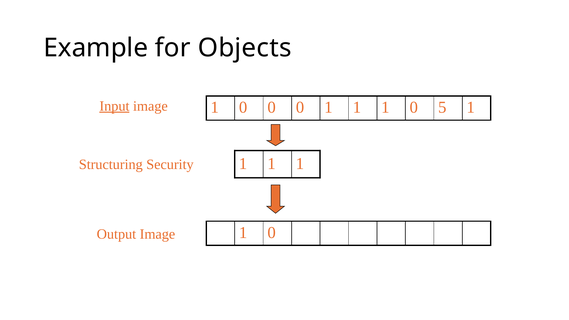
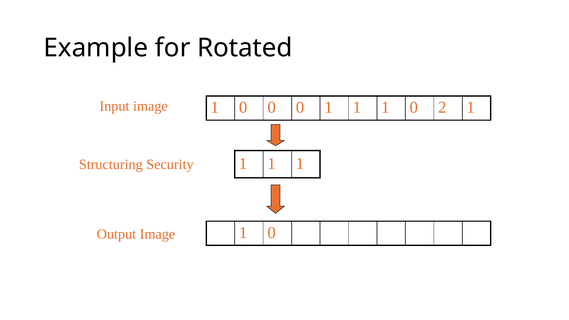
Objects: Objects -> Rotated
Input underline: present -> none
5: 5 -> 2
